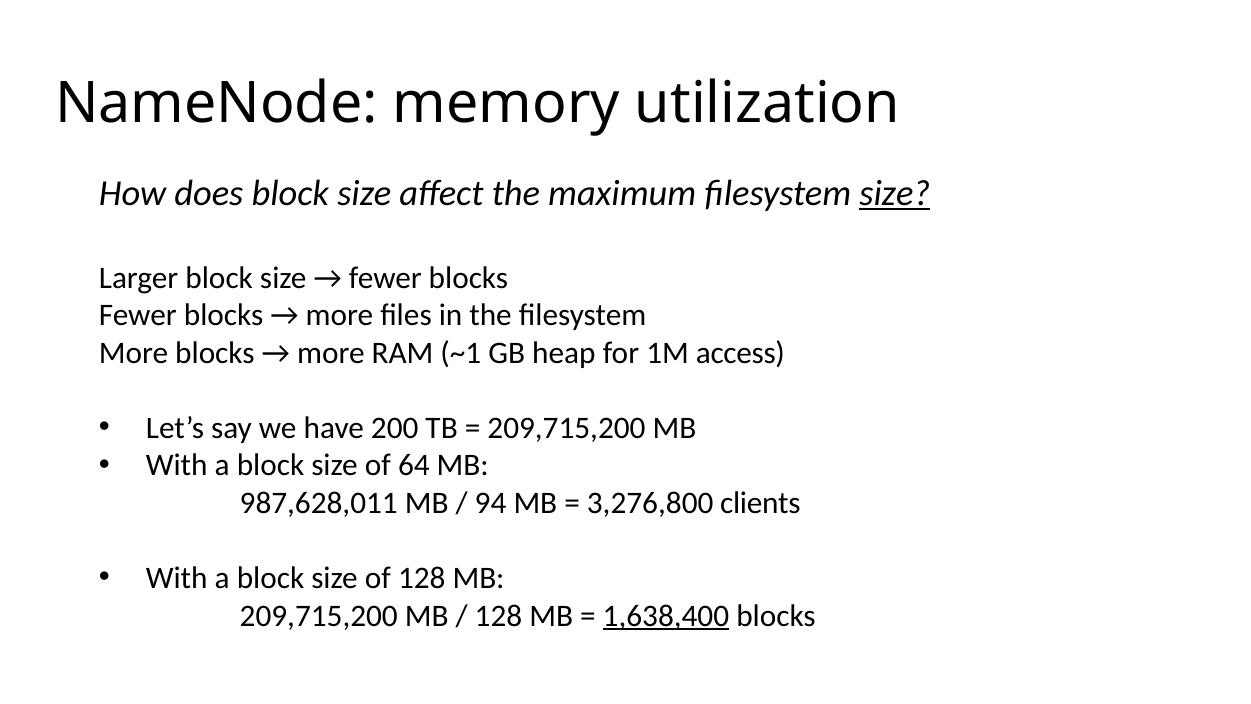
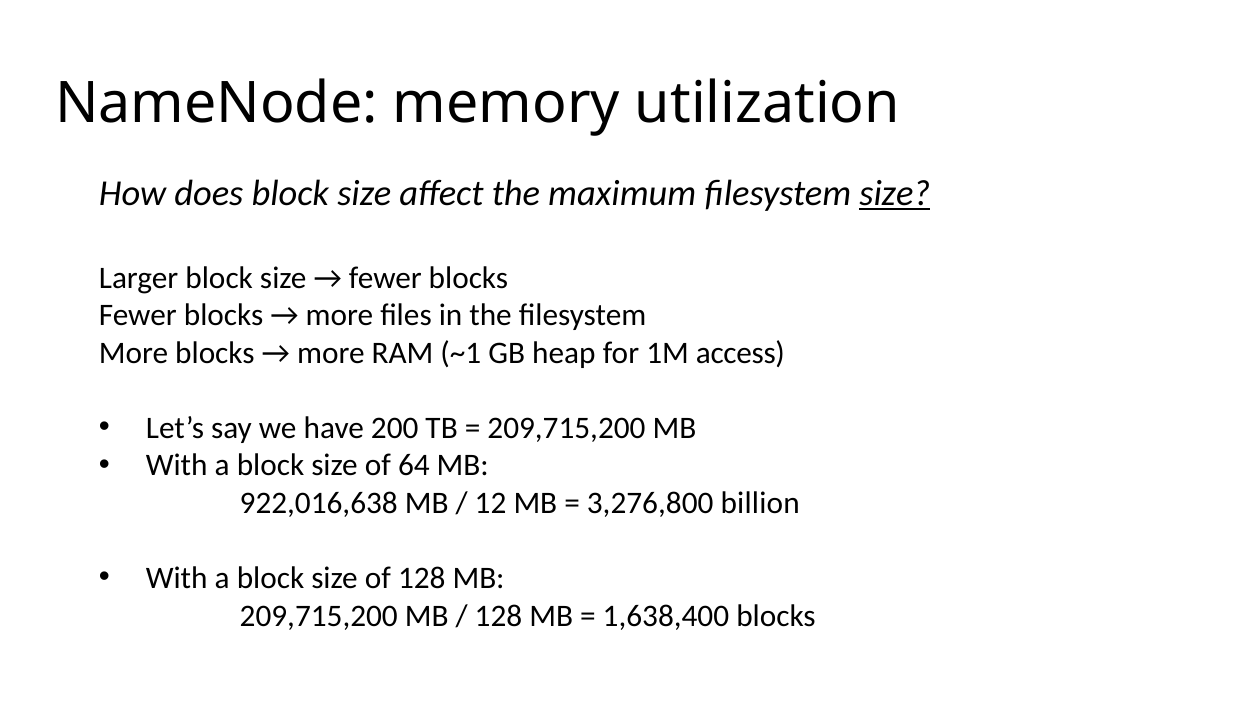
987,628,011: 987,628,011 -> 922,016,638
94: 94 -> 12
clients: clients -> billion
1,638,400 underline: present -> none
